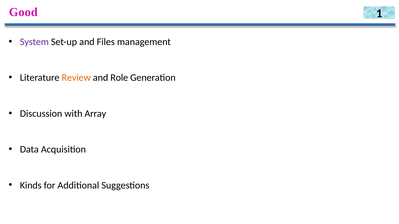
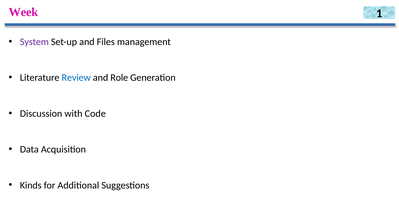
Good: Good -> Week
Review colour: orange -> blue
Array: Array -> Code
